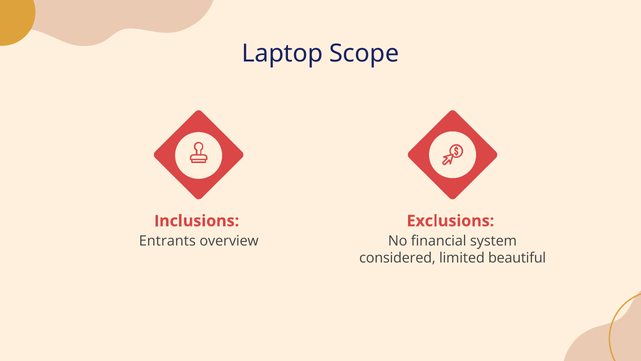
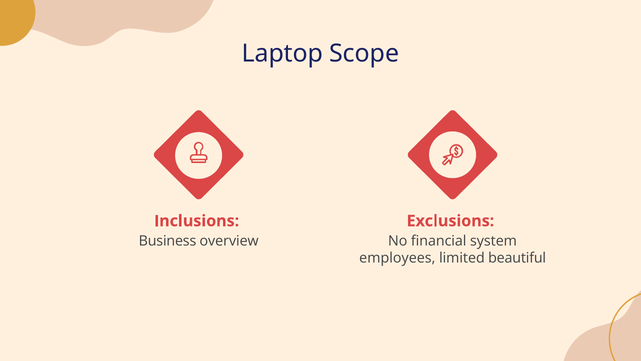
Entrants: Entrants -> Business
considered: considered -> employees
